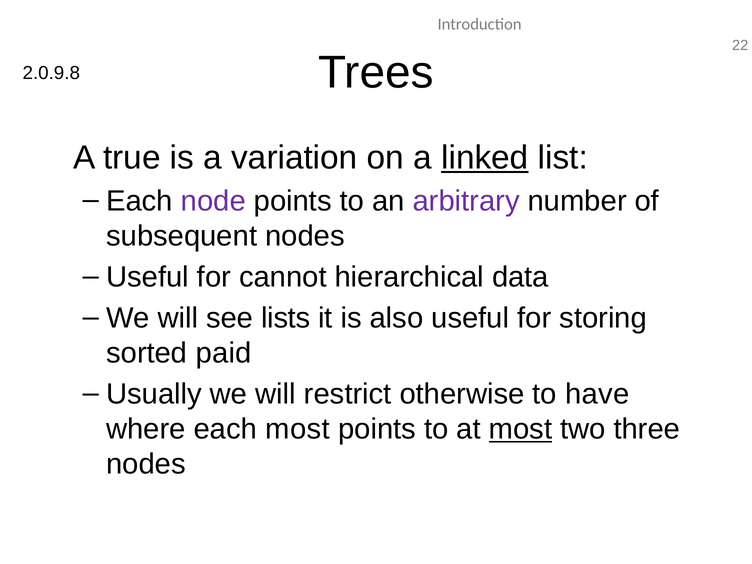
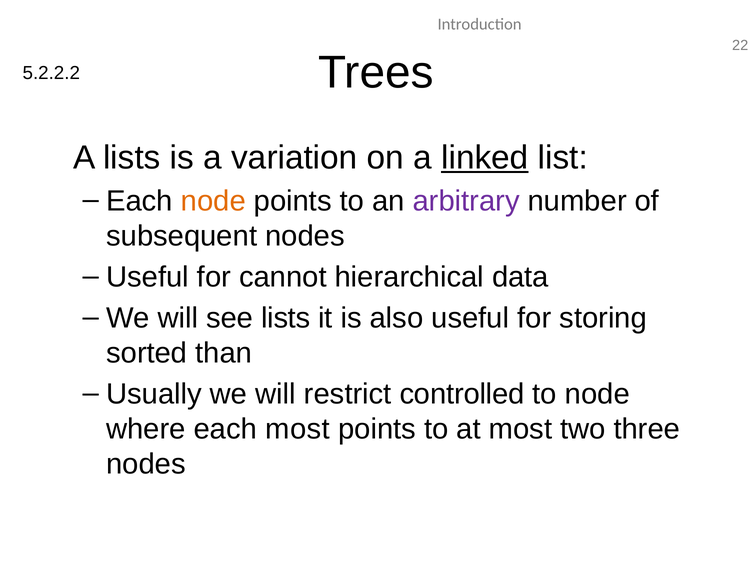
2.0.9.8: 2.0.9.8 -> 5.2.2.2
A true: true -> lists
node at (213, 201) colour: purple -> orange
paid: paid -> than
otherwise: otherwise -> controlled
to have: have -> node
most at (520, 429) underline: present -> none
